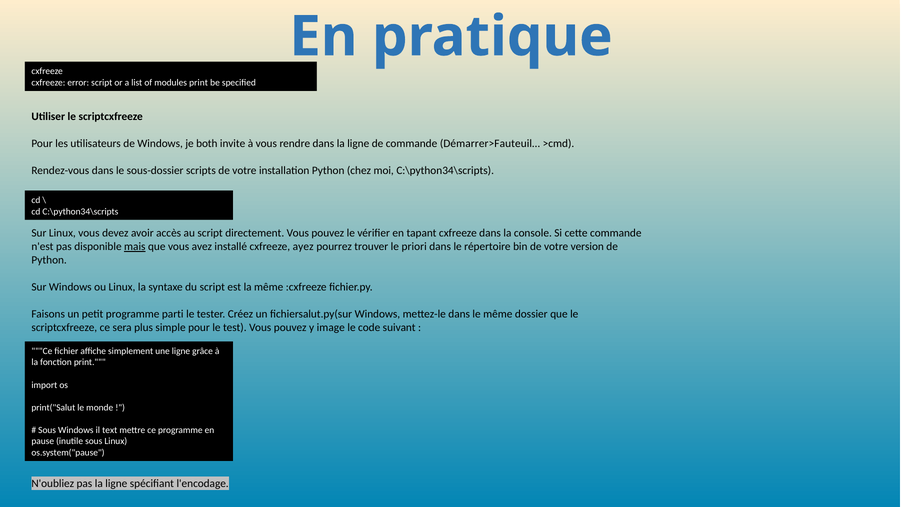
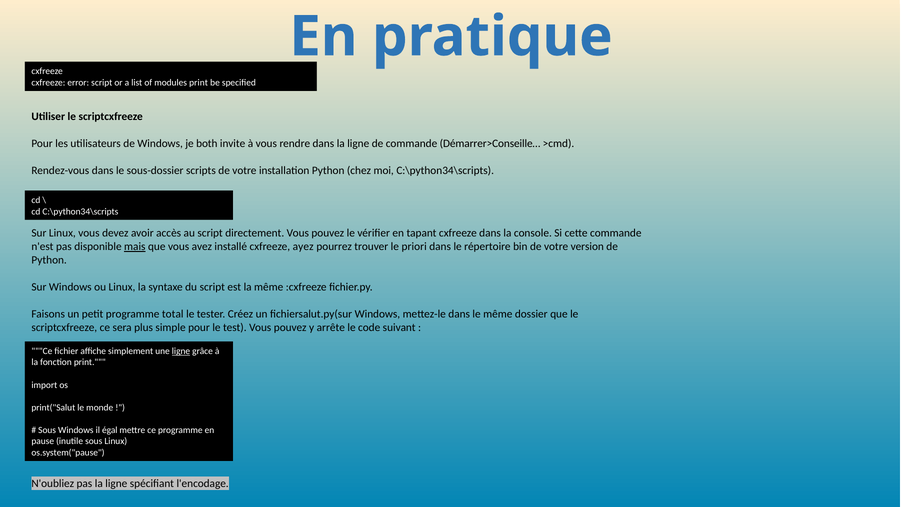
Démarrer>Fauteuil…: Démarrer>Fauteuil… -> Démarrer>Conseille…
parti: parti -> total
image: image -> arrête
ligne at (181, 351) underline: none -> present
text: text -> égal
